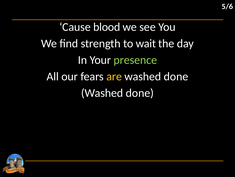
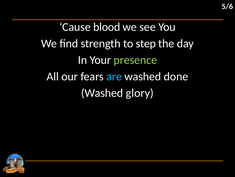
wait: wait -> step
are colour: yellow -> light blue
done at (140, 93): done -> glory
